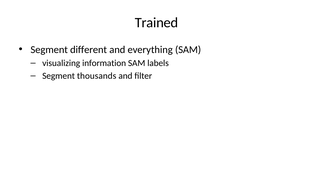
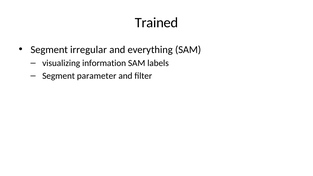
different: different -> irregular
thousands: thousands -> parameter
